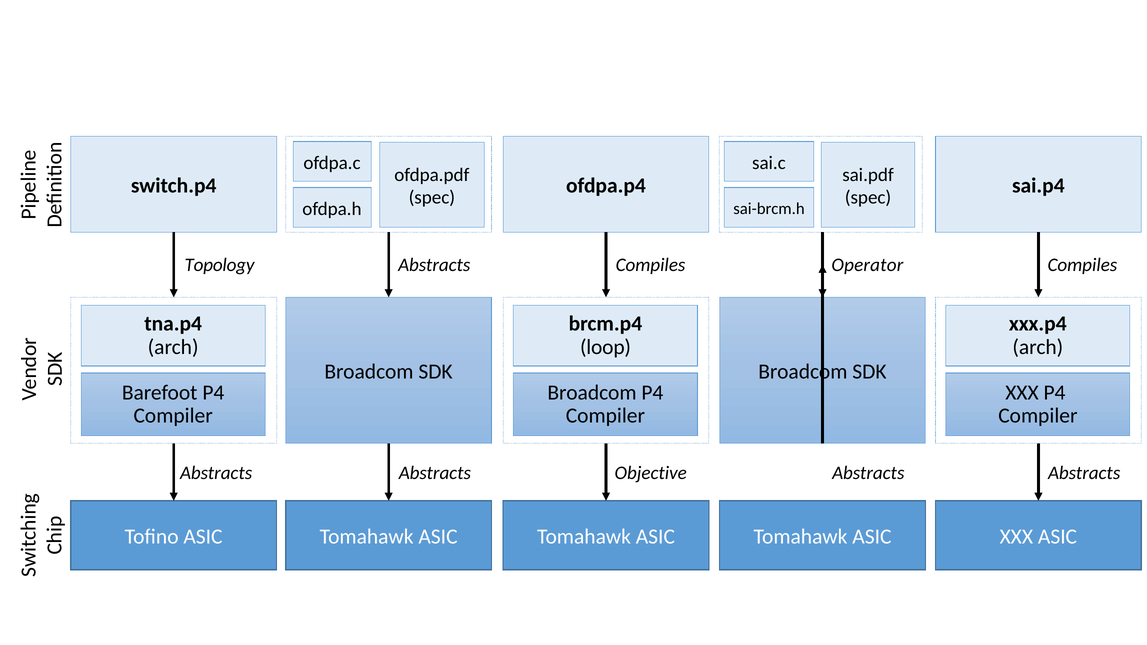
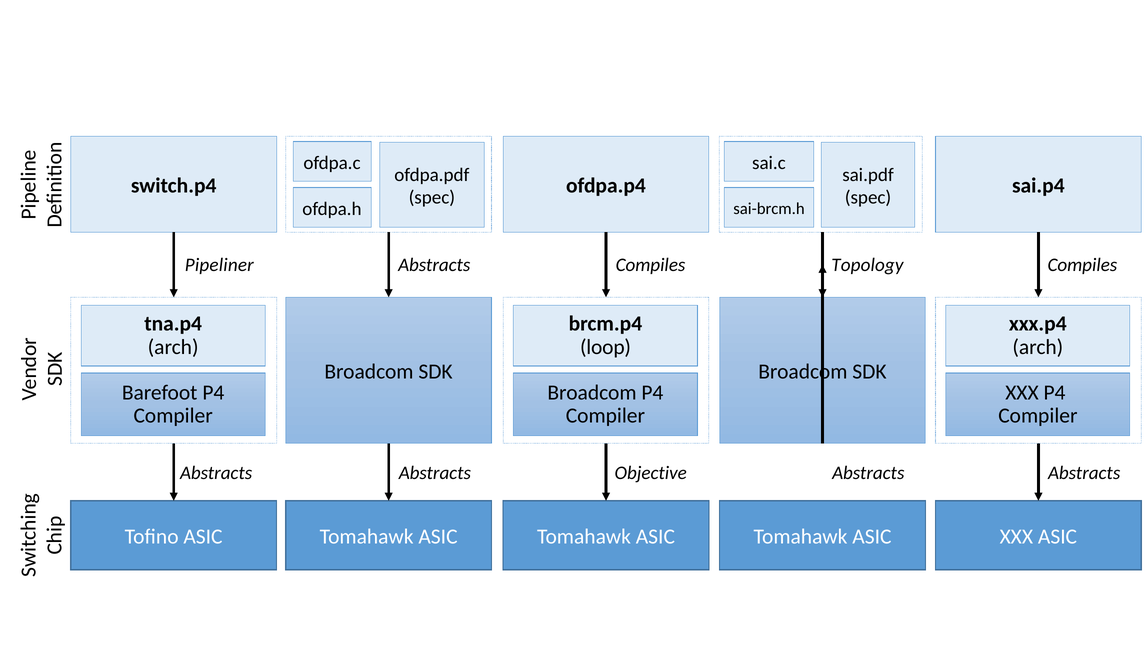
Topology: Topology -> Pipeliner
Operator: Operator -> Topology
